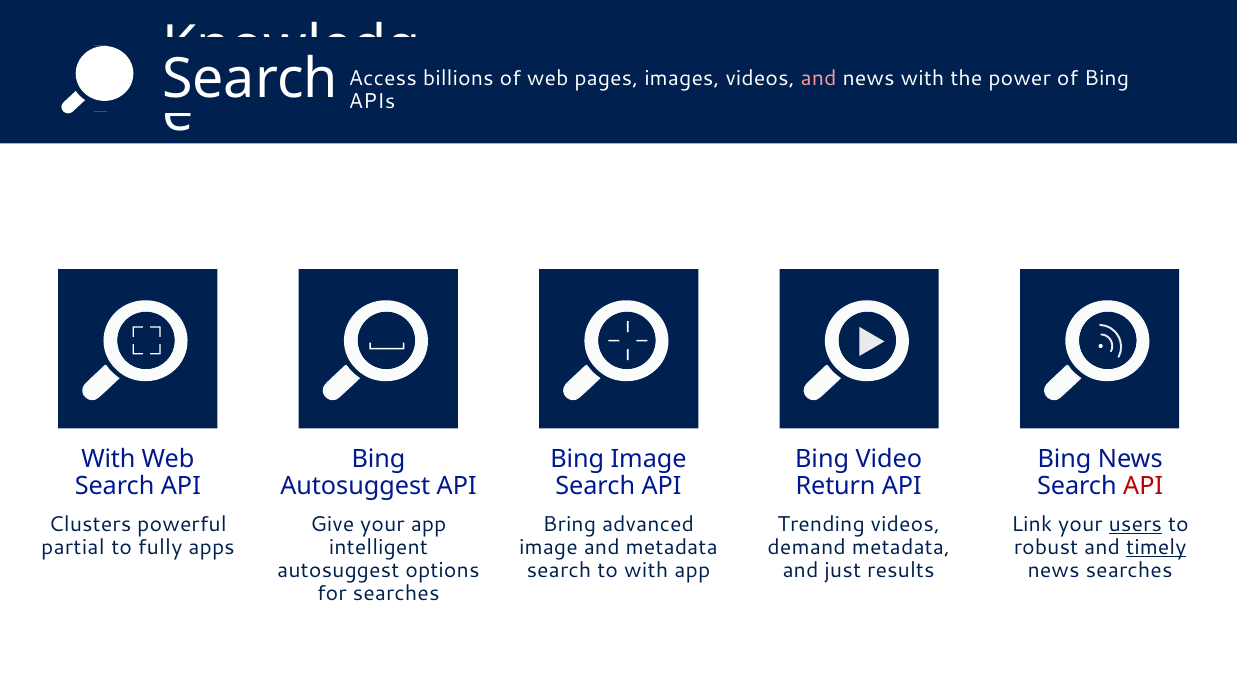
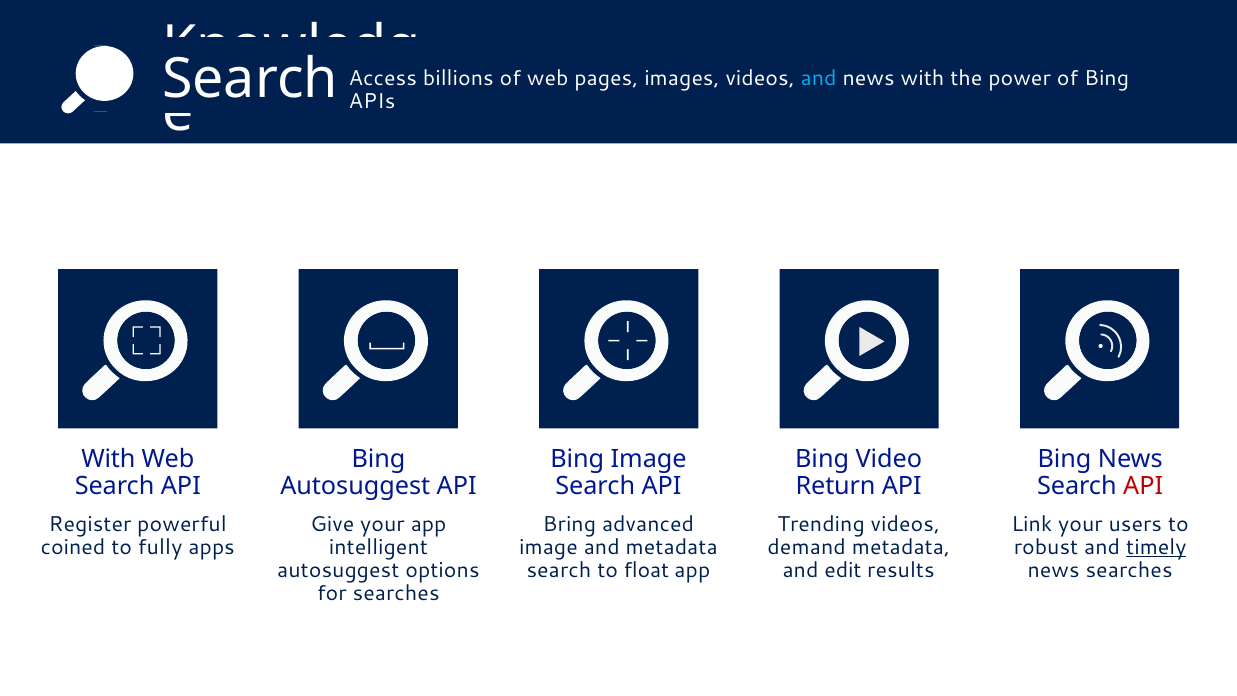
and at (819, 78) colour: pink -> light blue
Clusters: Clusters -> Register
users underline: present -> none
partial: partial -> coined
to with: with -> float
just: just -> edit
